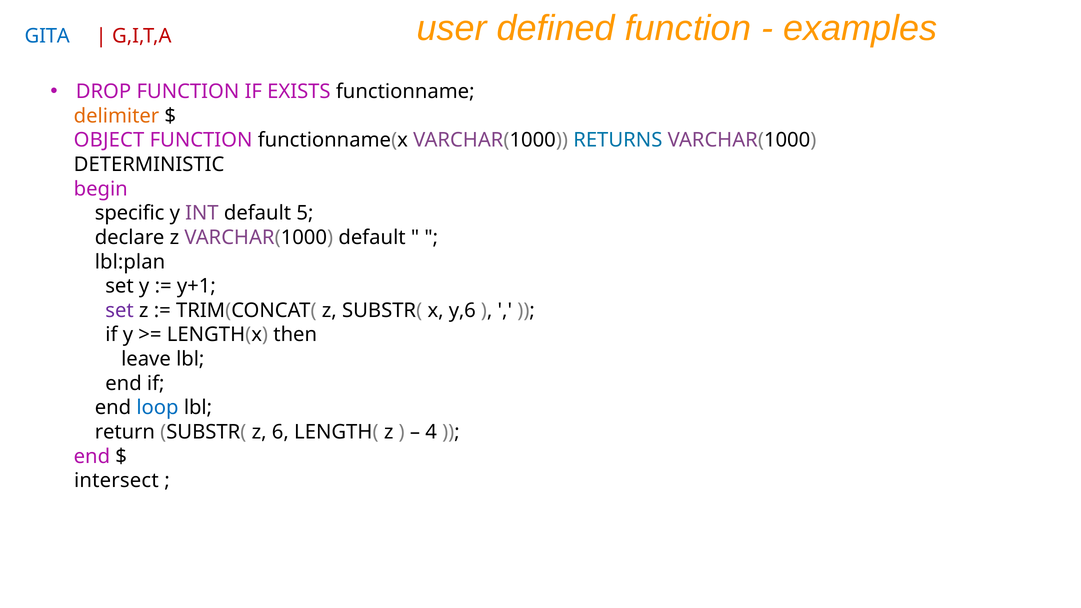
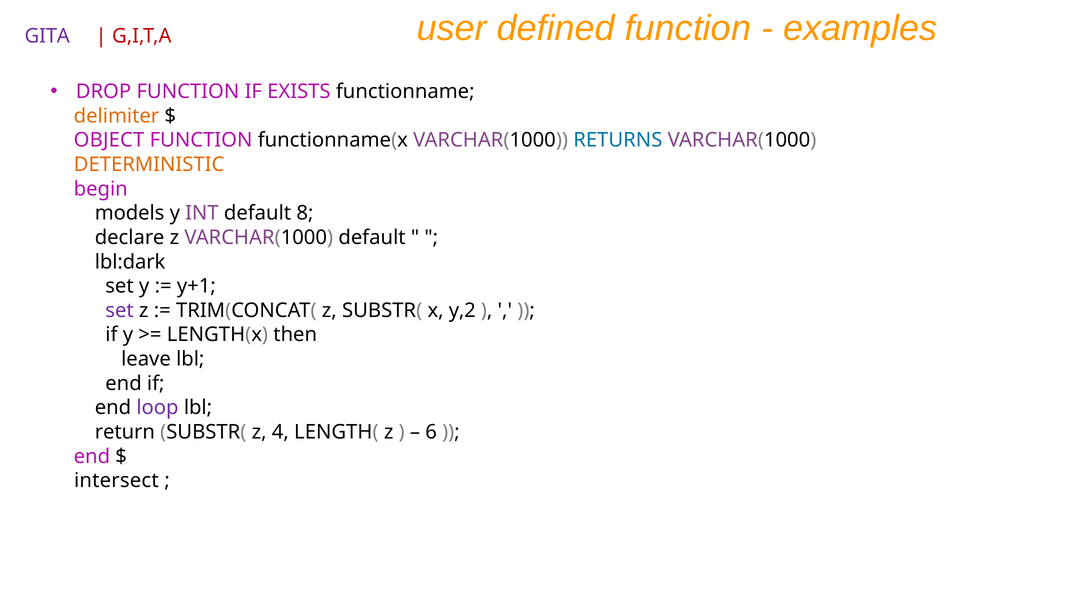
GITA colour: blue -> purple
DETERMINISTIC colour: black -> orange
specific: specific -> models
5: 5 -> 8
lbl:plan: lbl:plan -> lbl:dark
y,6: y,6 -> y,2
loop colour: blue -> purple
6: 6 -> 4
4: 4 -> 6
